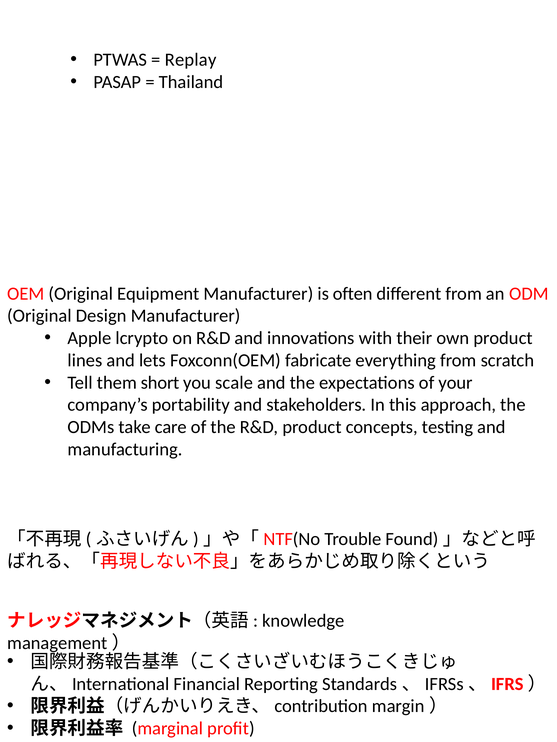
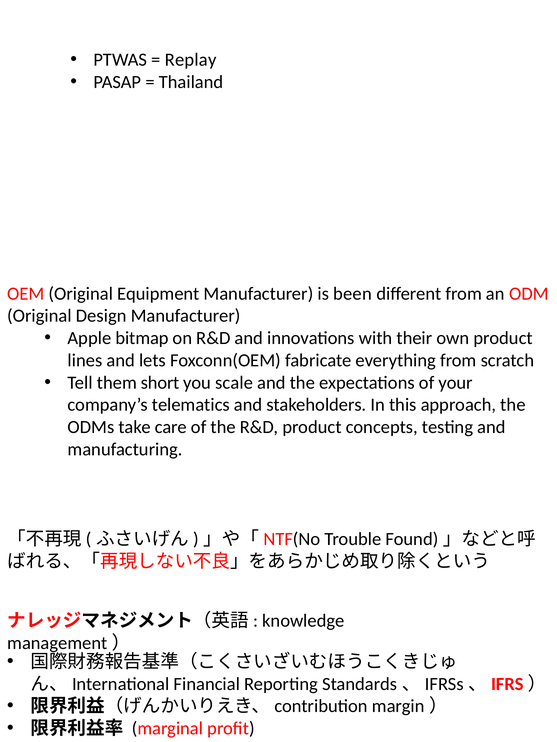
often: often -> been
lcrypto: lcrypto -> bitmap
portability: portability -> telematics
